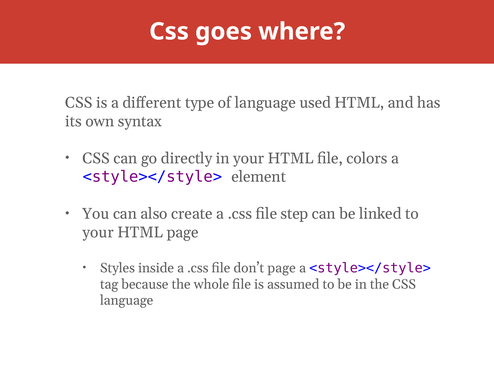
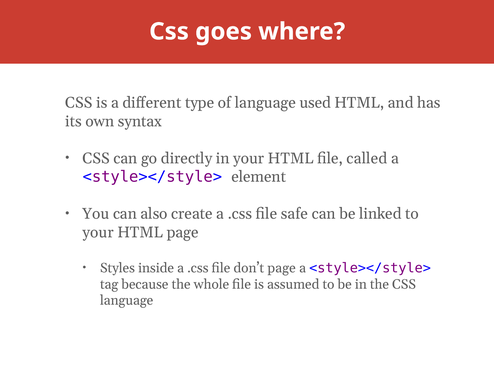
colors: colors -> called
step: step -> safe
